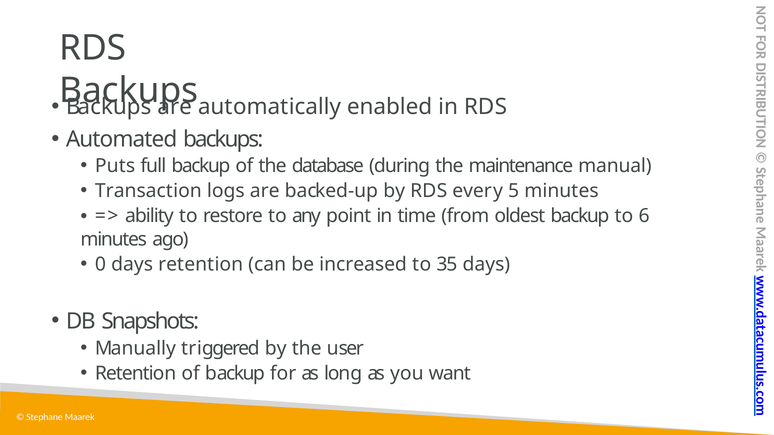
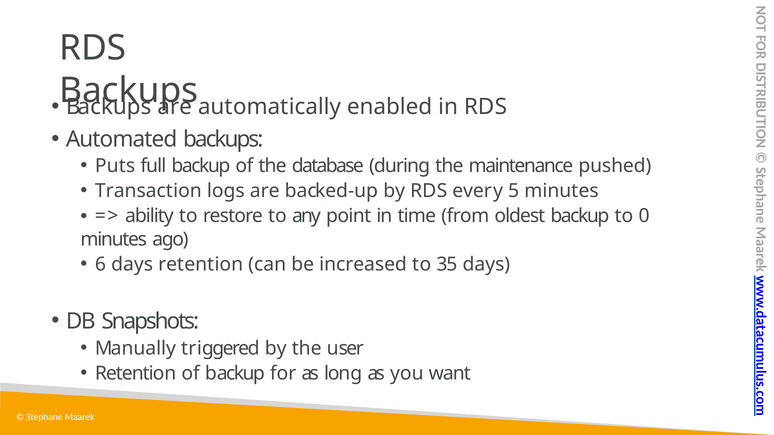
manual: manual -> pushed
6: 6 -> 0
0: 0 -> 6
